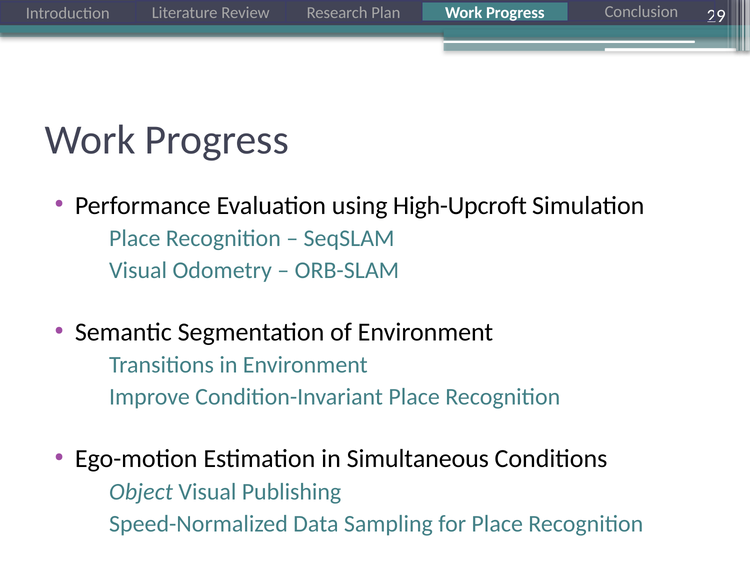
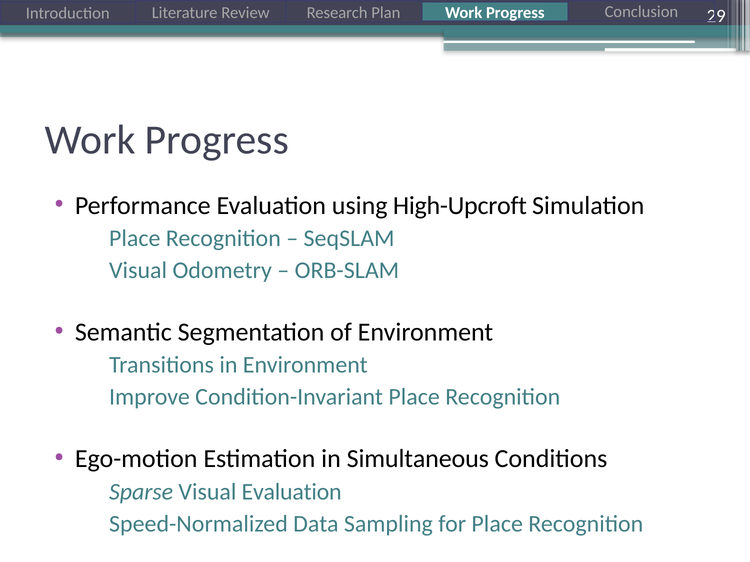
Object: Object -> Sparse
Visual Publishing: Publishing -> Evaluation
